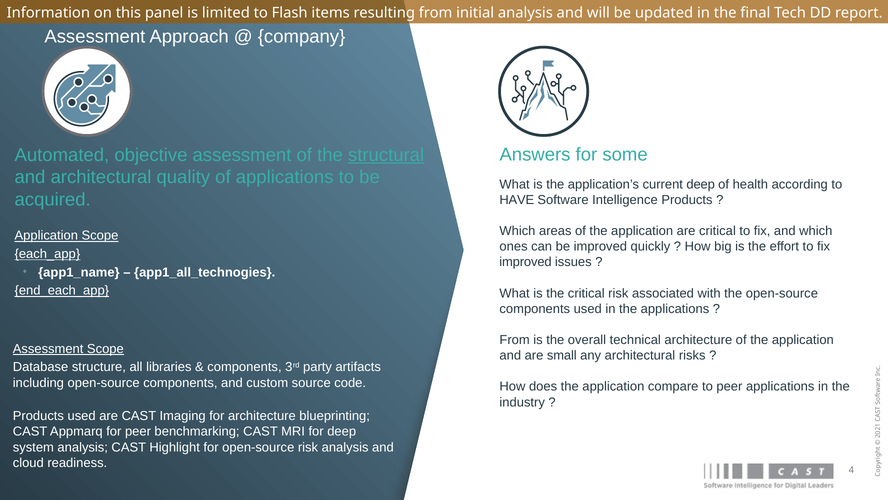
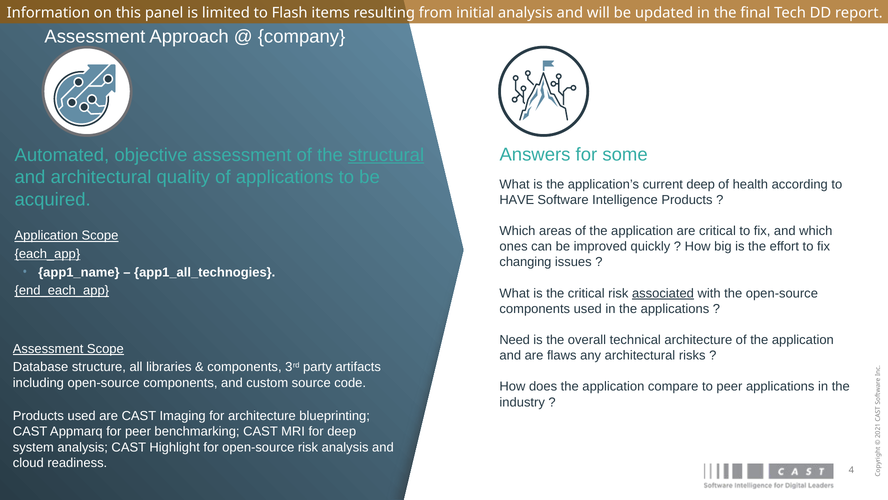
improved at (525, 262): improved -> changing
associated underline: none -> present
From at (515, 340): From -> Need
small: small -> flaws
